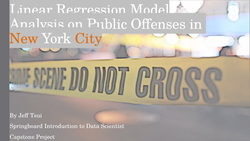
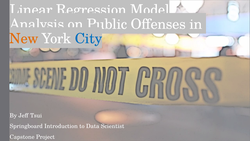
City colour: orange -> blue
